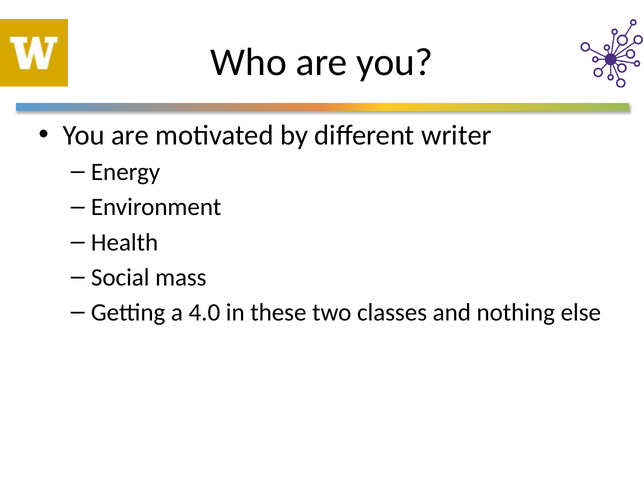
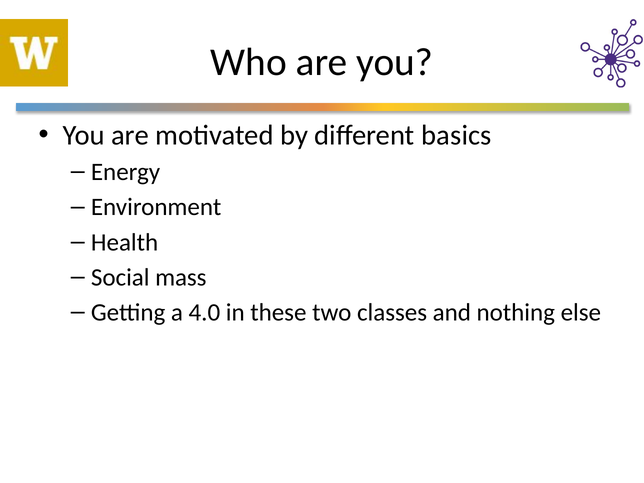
writer: writer -> basics
